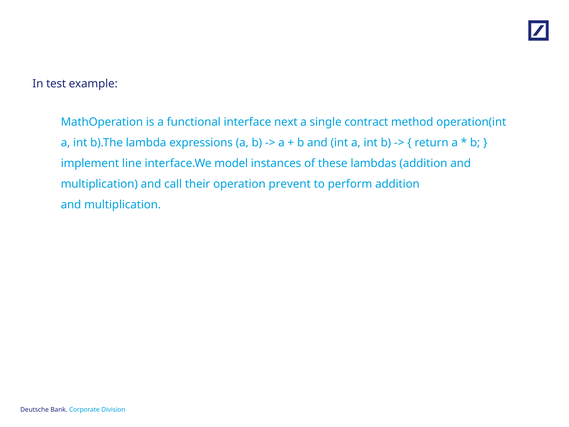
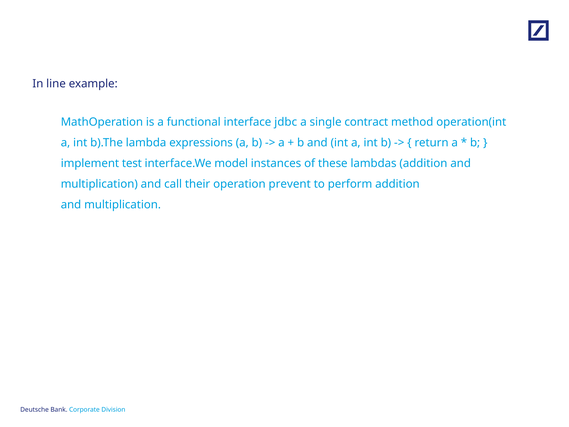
test: test -> line
next: next -> jdbc
line: line -> test
